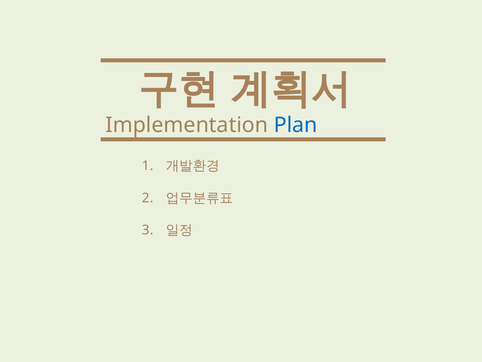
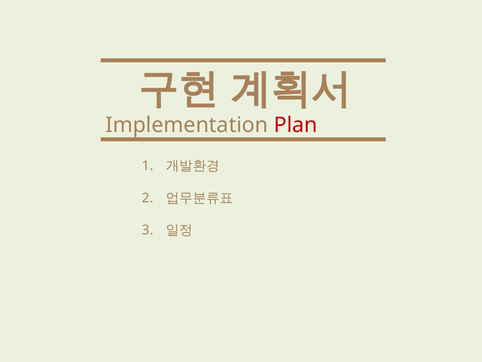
Plan colour: blue -> red
